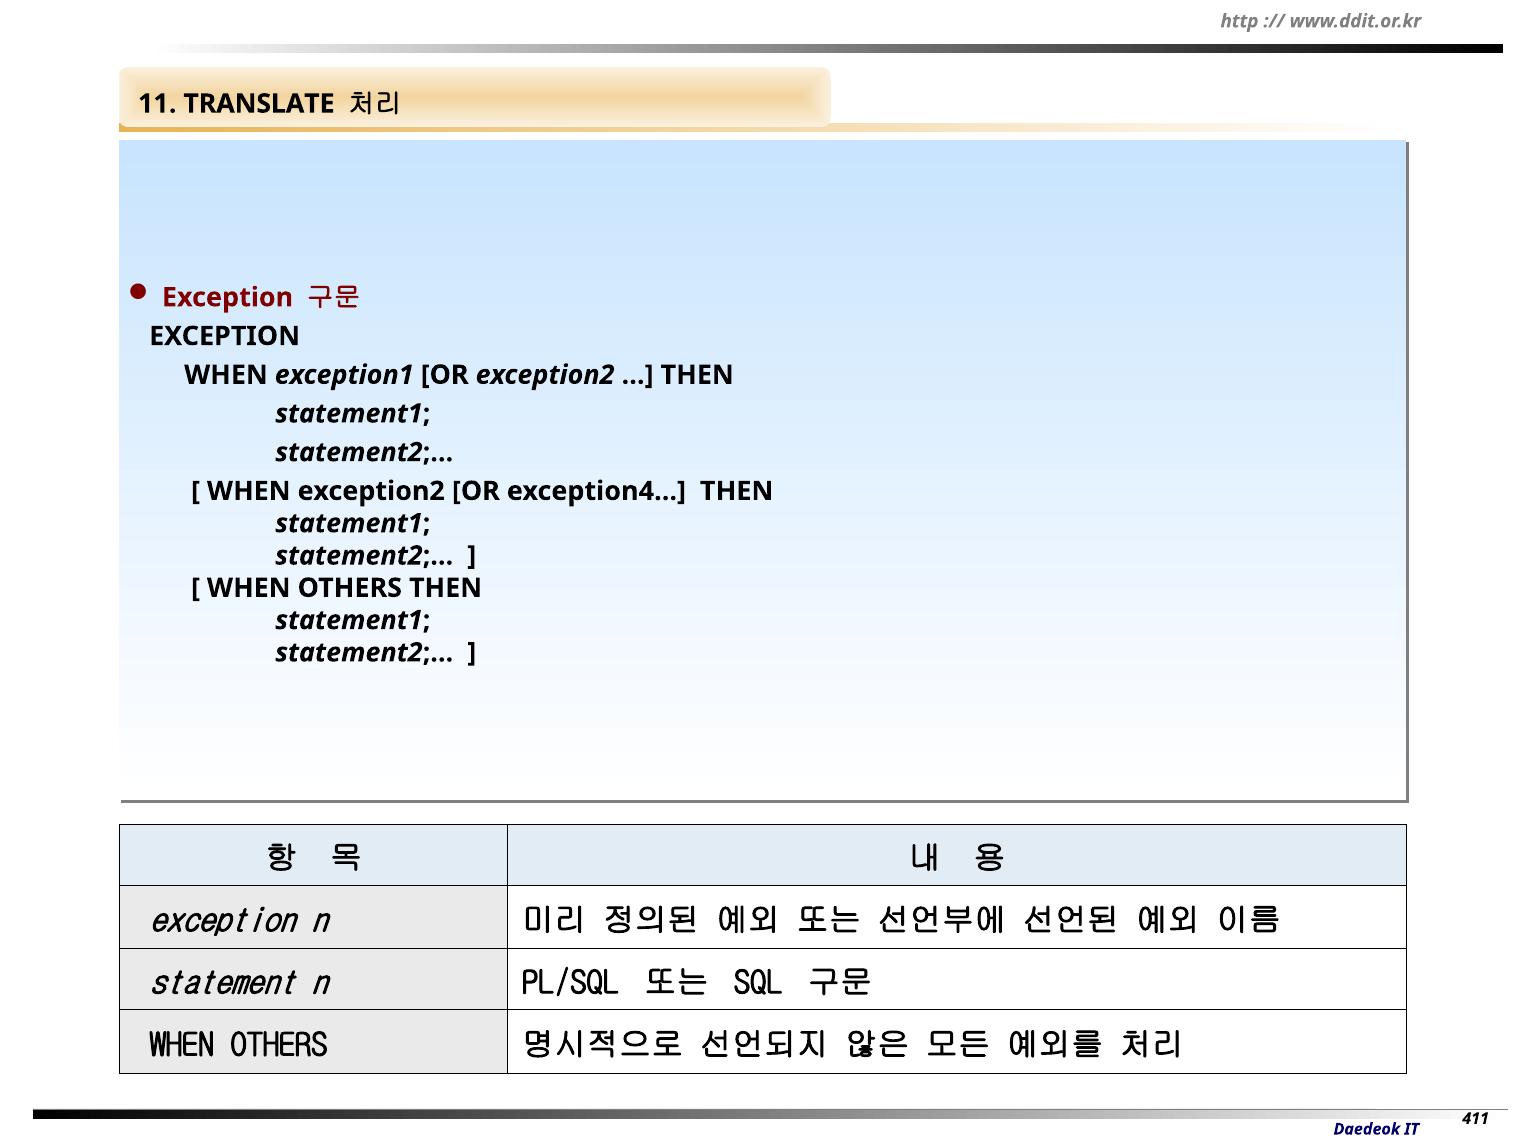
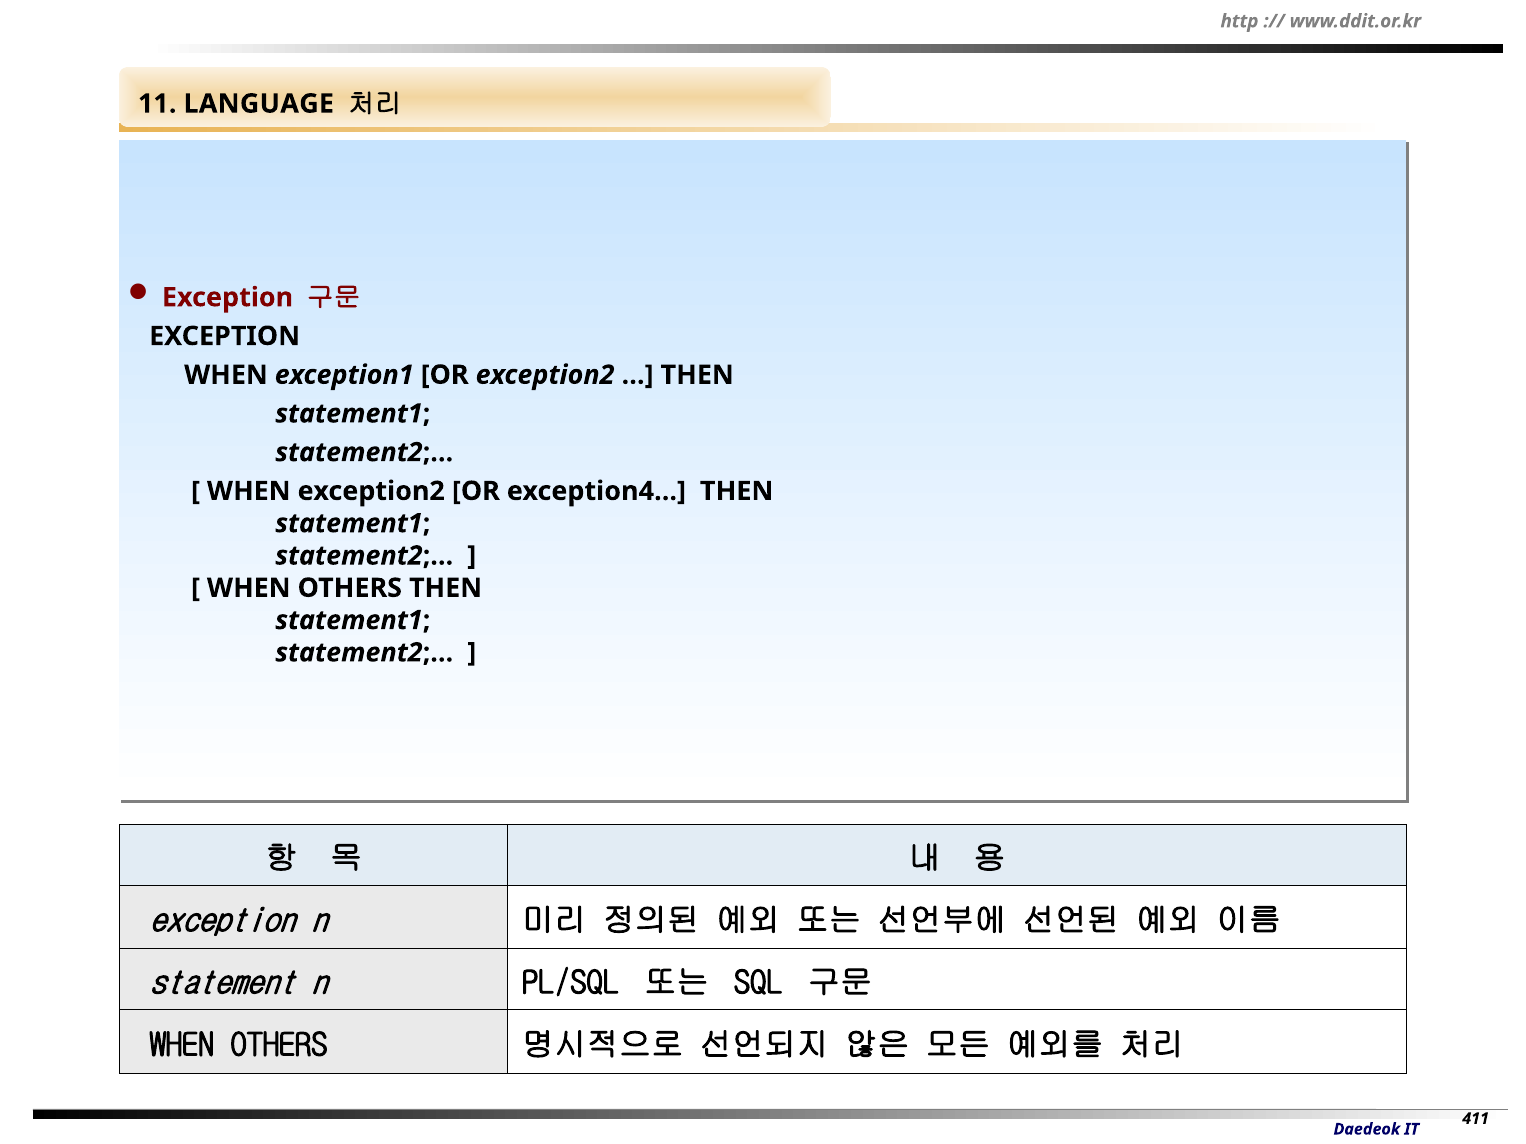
TRANSLATE: TRANSLATE -> LANGUAGE
